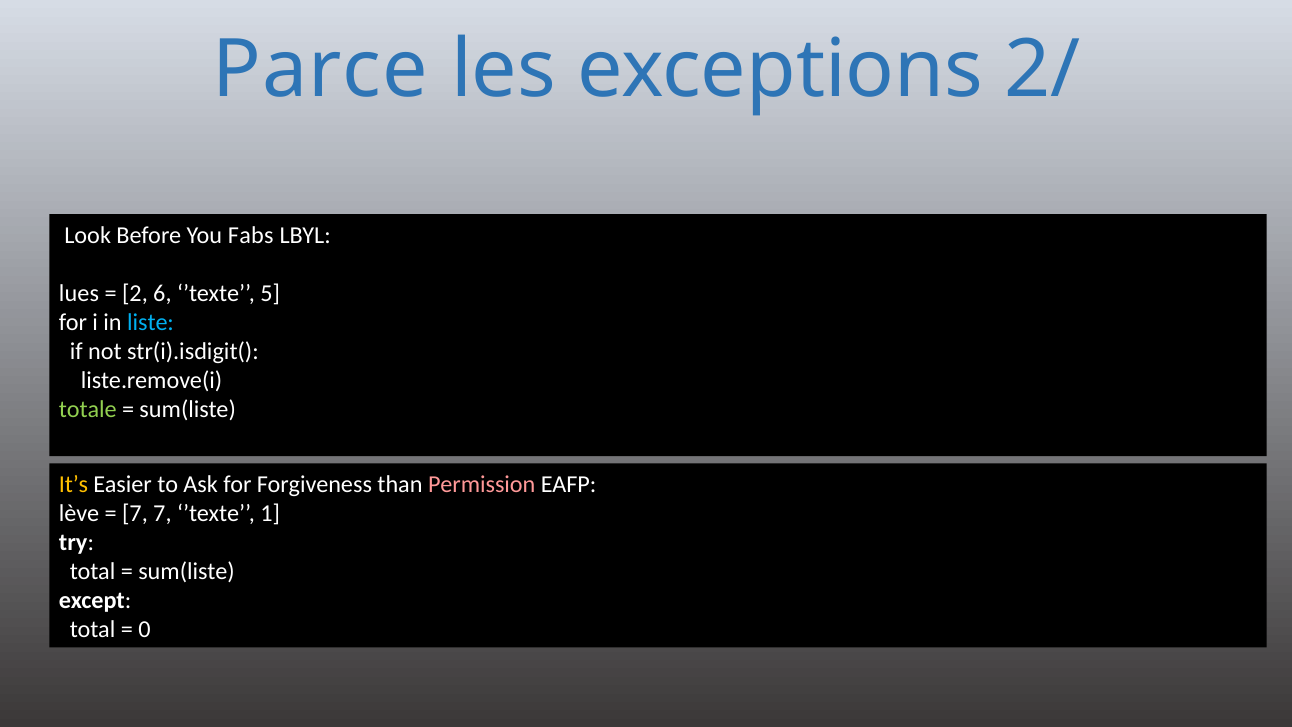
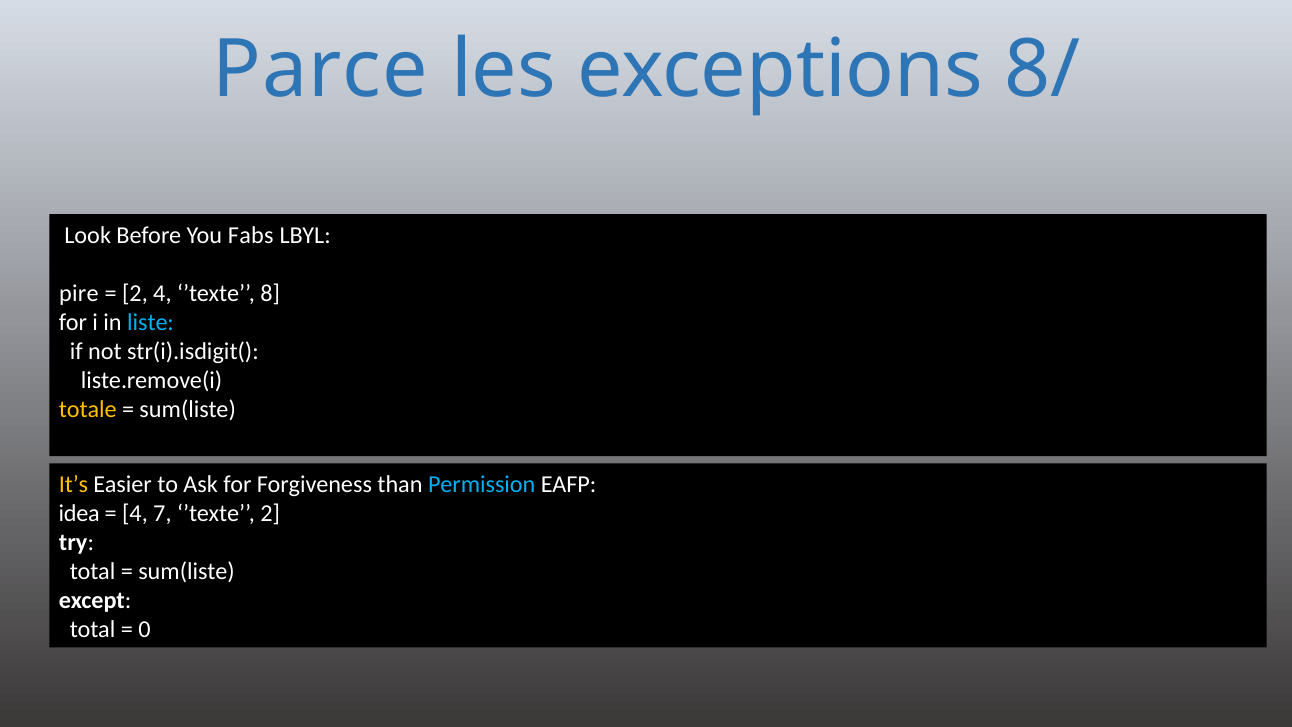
2/: 2/ -> 8/
lues: lues -> pire
2 6: 6 -> 4
5: 5 -> 8
totale colour: light green -> yellow
Permission colour: pink -> light blue
lève: lève -> idea
7 at (135, 513): 7 -> 4
’texte 1: 1 -> 2
